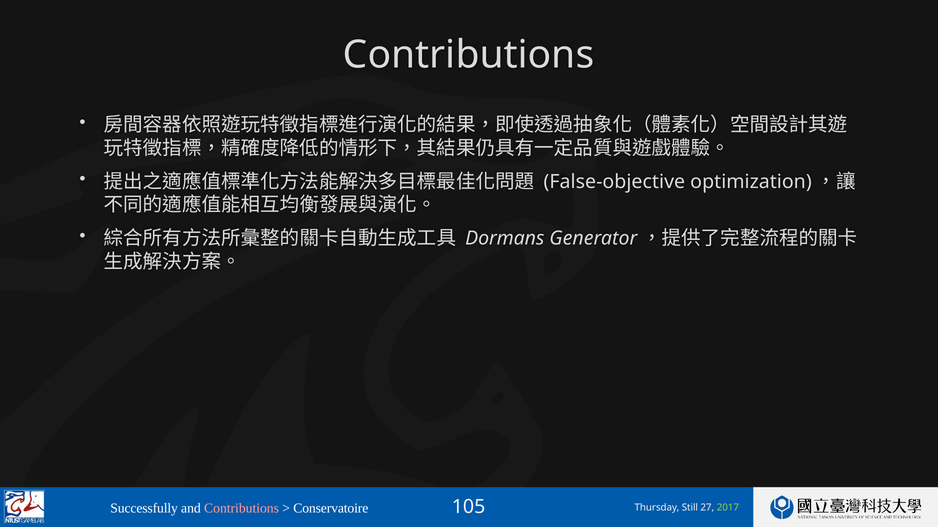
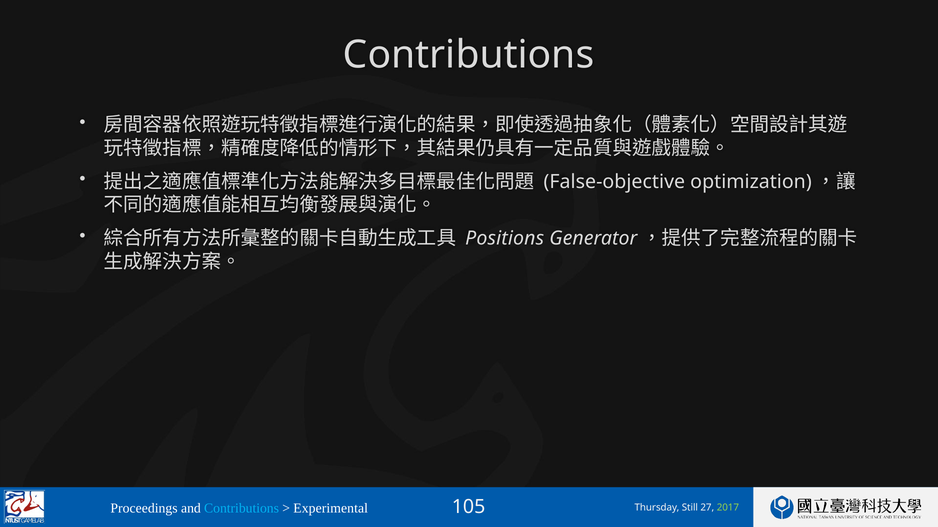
Dormans: Dormans -> Positions
Successfully: Successfully -> Proceedings
Contributions at (242, 509) colour: pink -> light blue
Conservatoire: Conservatoire -> Experimental
